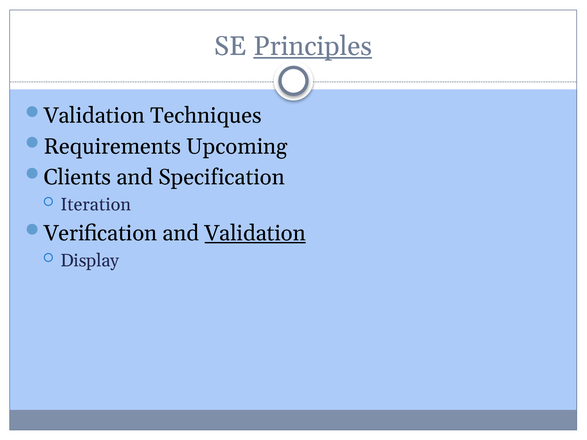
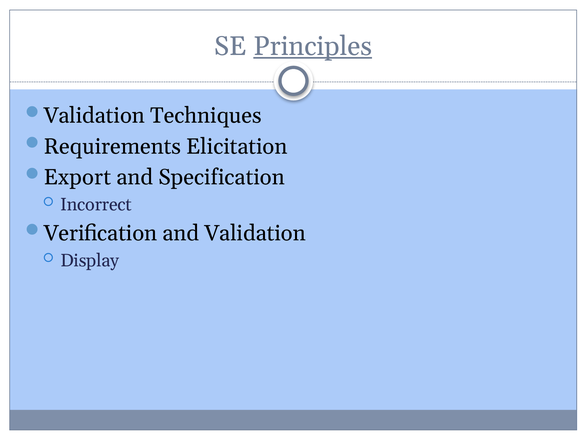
Upcoming: Upcoming -> Elicitation
Clients: Clients -> Export
Iteration: Iteration -> Incorrect
Validation at (255, 233) underline: present -> none
